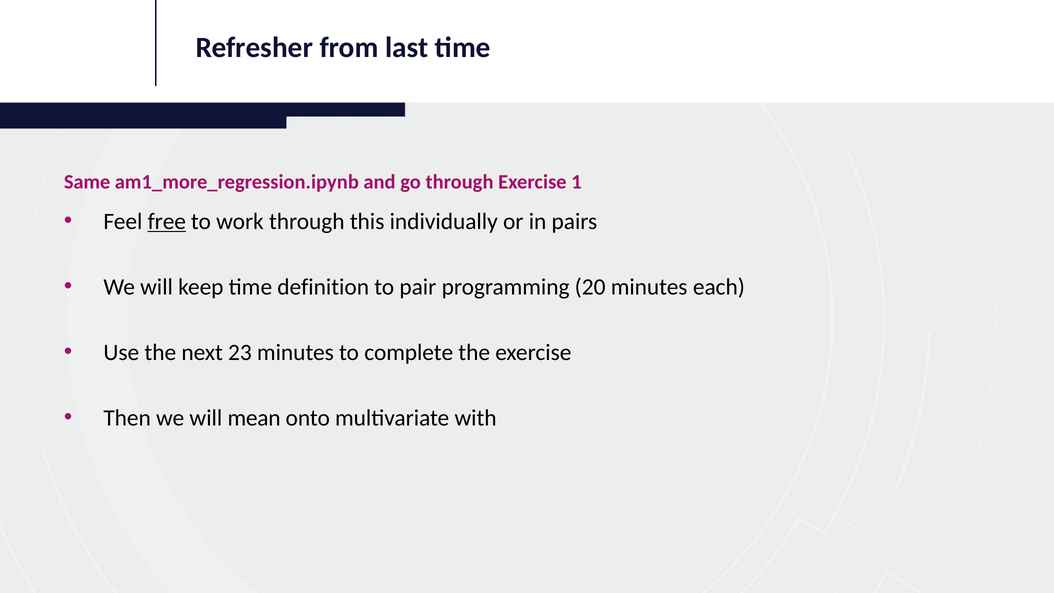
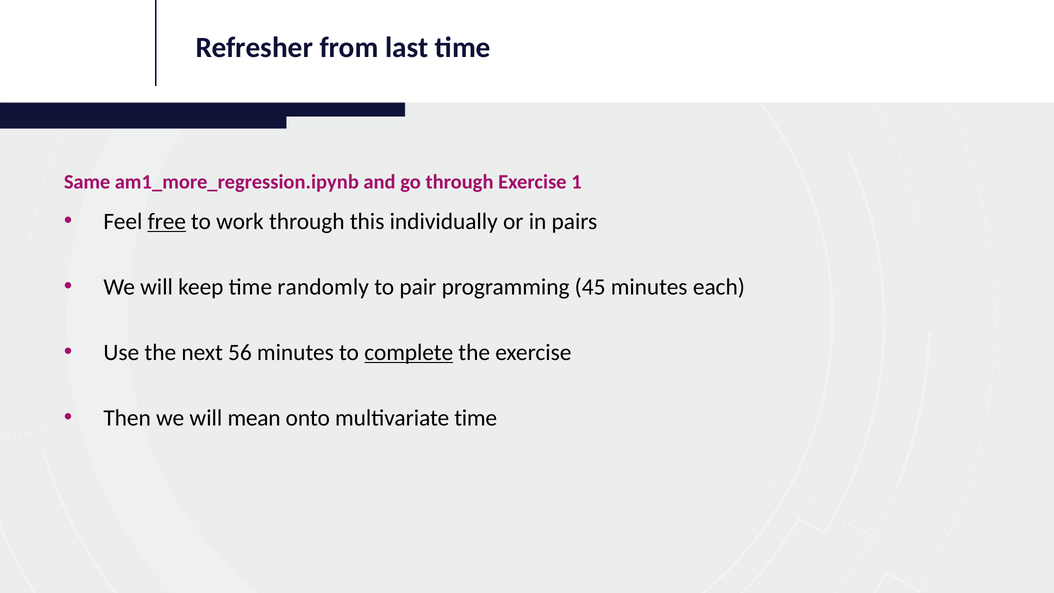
definition: definition -> randomly
20: 20 -> 45
23: 23 -> 56
complete underline: none -> present
multivariate with: with -> time
